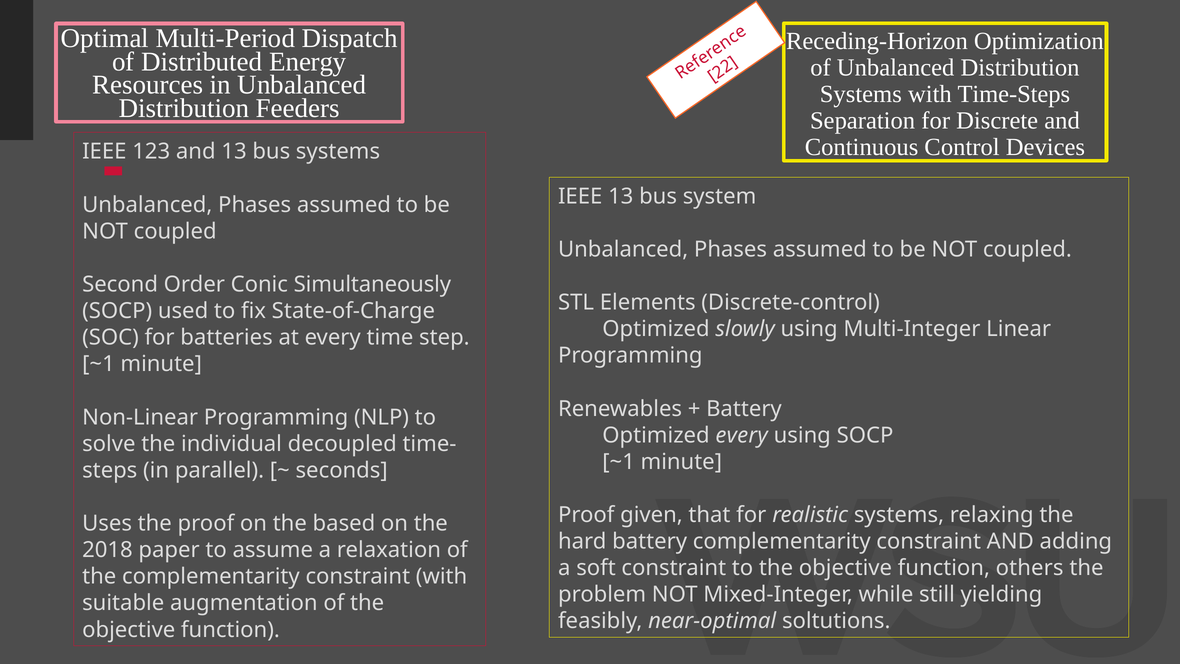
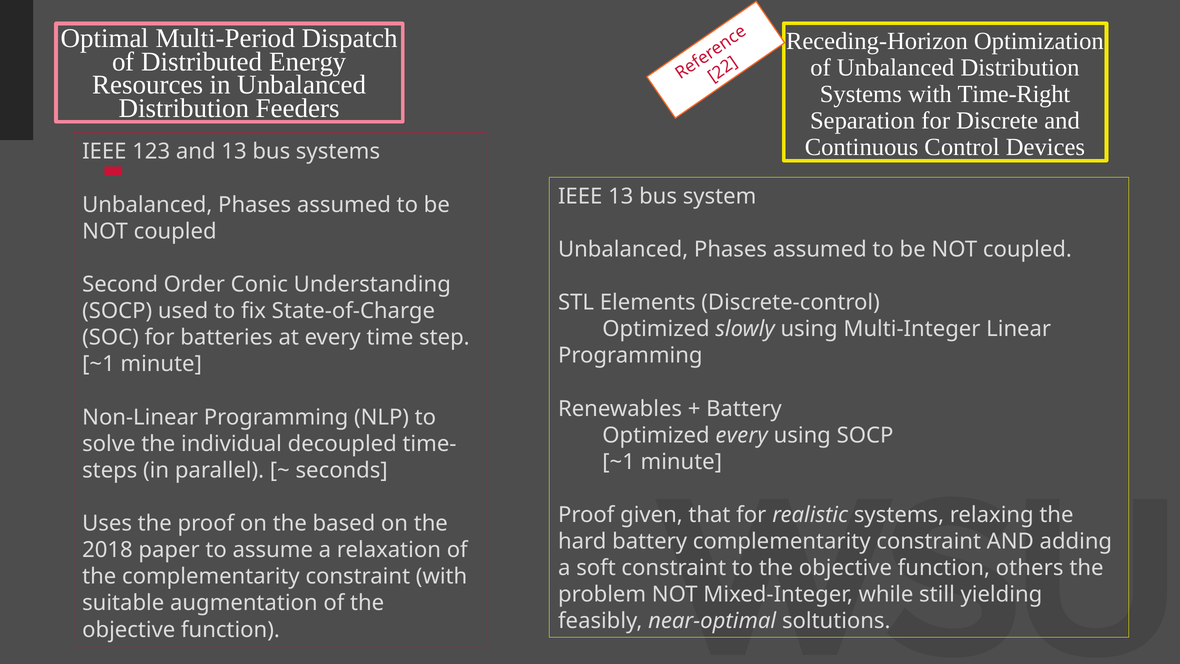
Time-Steps: Time-Steps -> Time-Right
Simultaneously: Simultaneously -> Understanding
